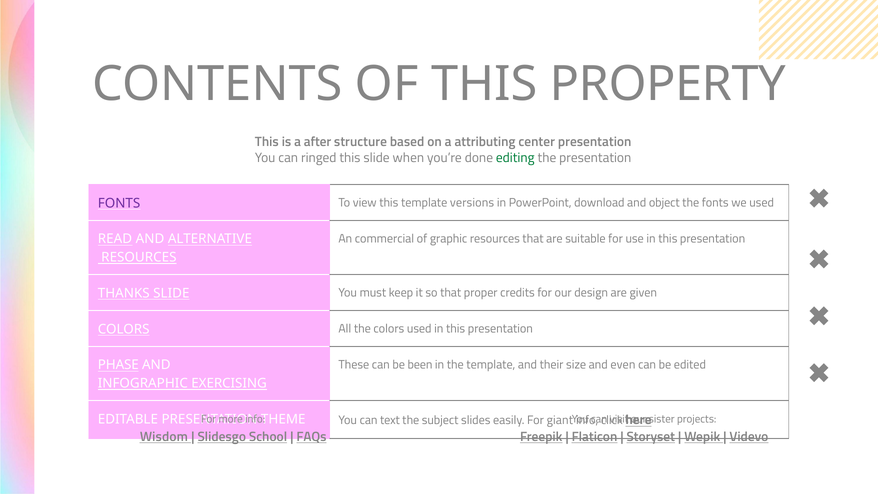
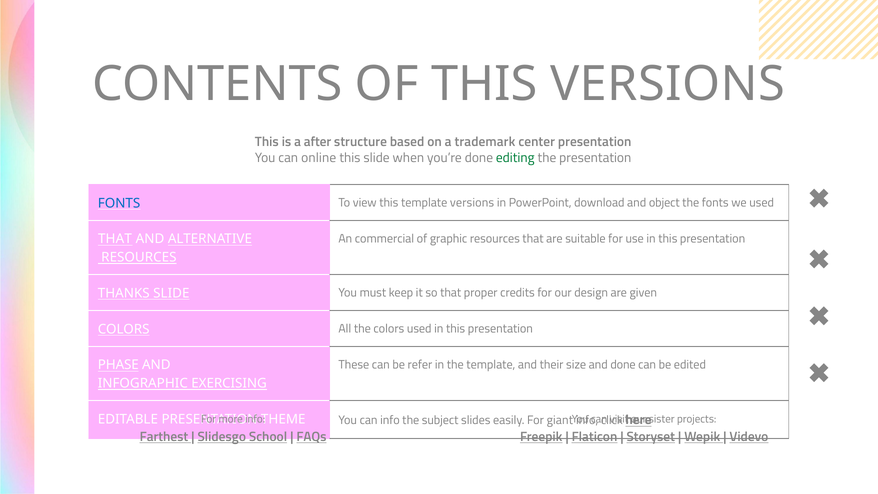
THIS PROPERTY: PROPERTY -> VERSIONS
attributing: attributing -> trademark
ringed: ringed -> online
FONTS at (119, 203) colour: purple -> blue
READ at (115, 239): READ -> THAT
been: been -> refer
and even: even -> done
can text: text -> info
Wisdom: Wisdom -> Farthest
